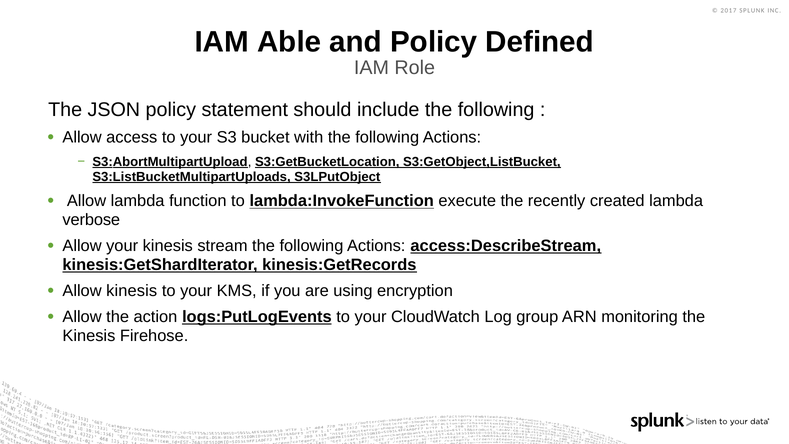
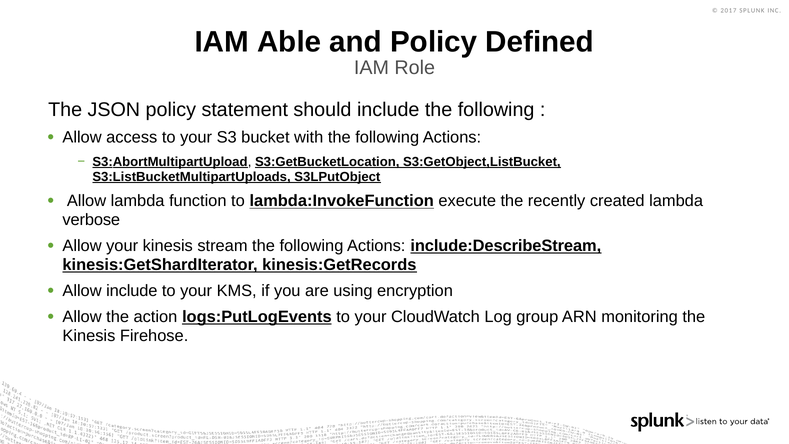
access:DescribeStream: access:DescribeStream -> include:DescribeStream
Allow kinesis: kinesis -> include
